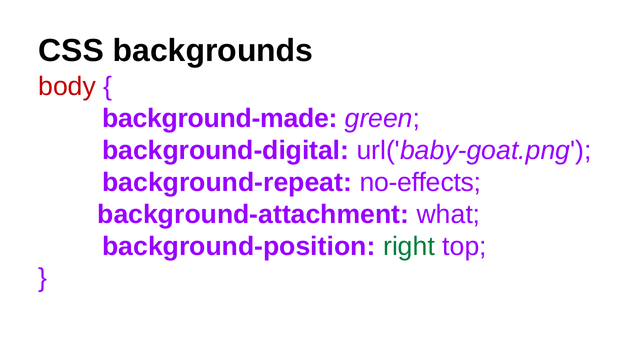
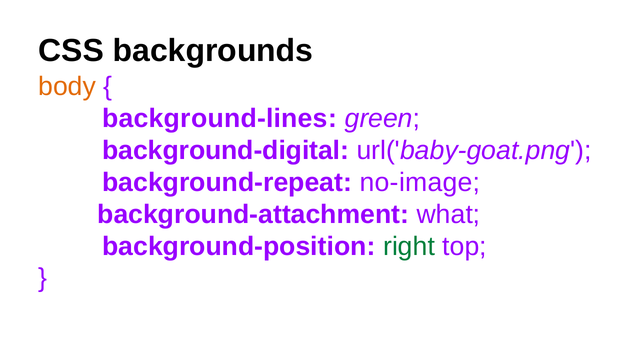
body colour: red -> orange
background-made: background-made -> background-lines
no-effects: no-effects -> no-image
